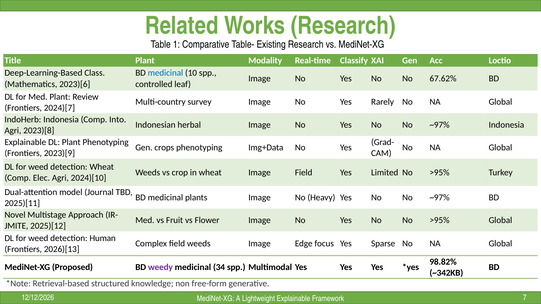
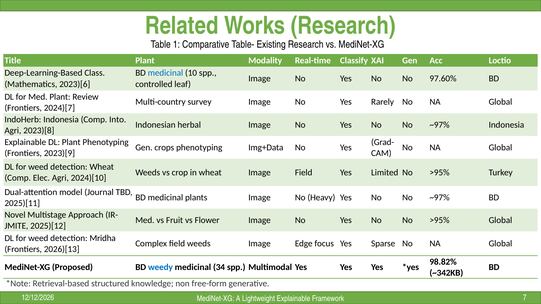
67.62%: 67.62% -> 97.60%
Human: Human -> Mridha
weedy colour: purple -> blue
